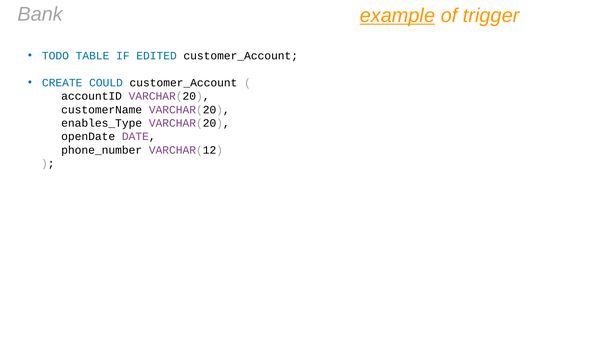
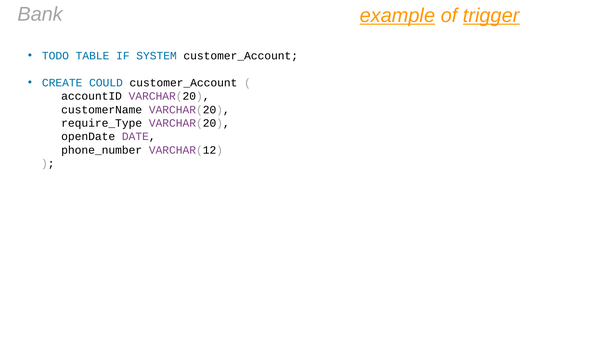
trigger underline: none -> present
EDITED: EDITED -> SYSTEM
enables_Type: enables_Type -> require_Type
